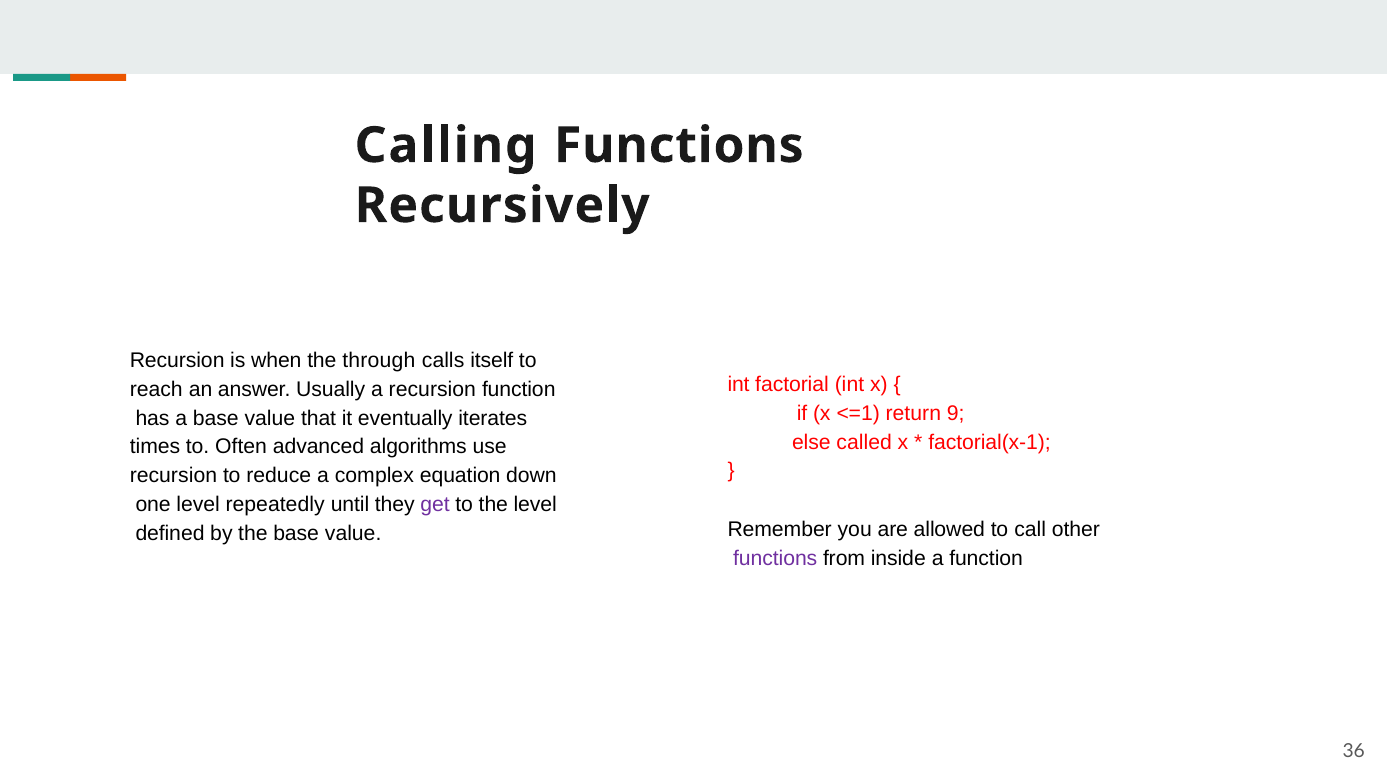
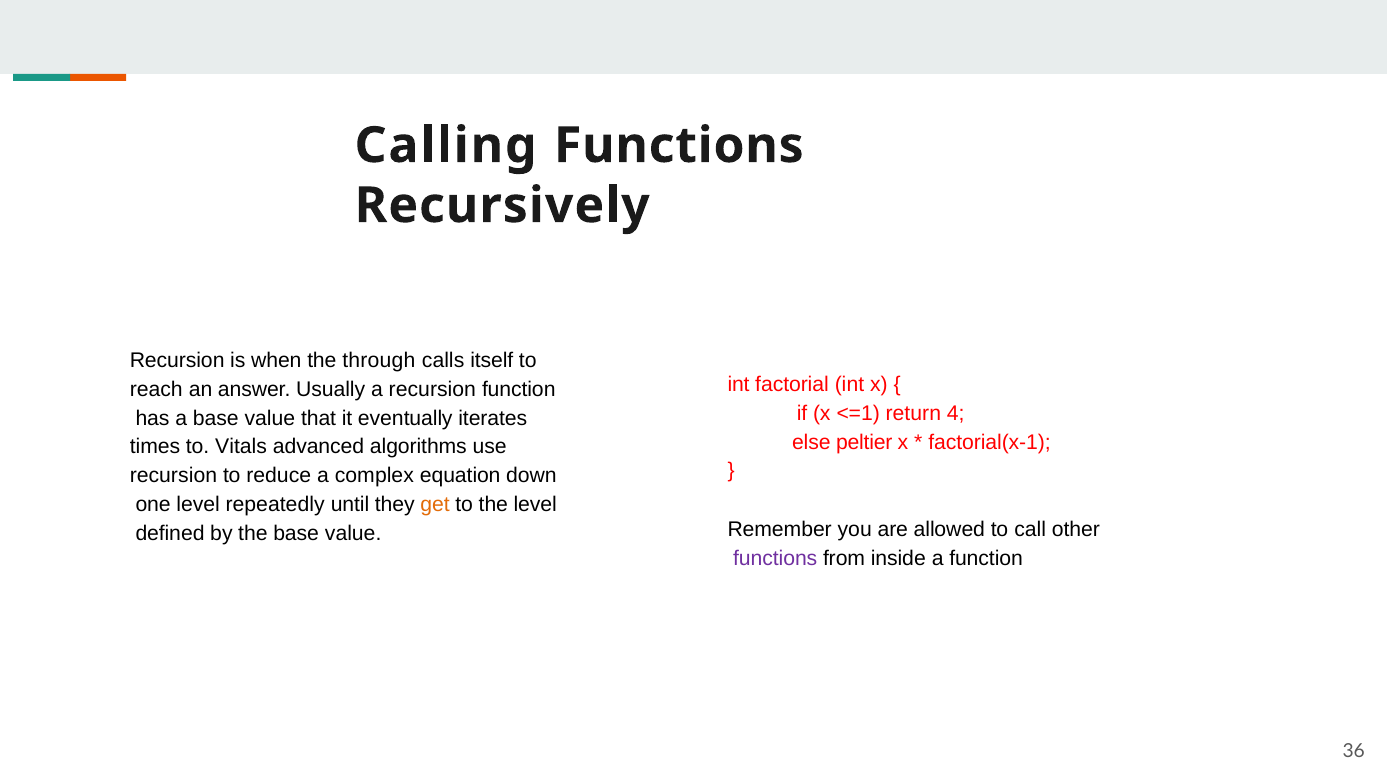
9: 9 -> 4
called: called -> peltier
Often: Often -> Vitals
get colour: purple -> orange
